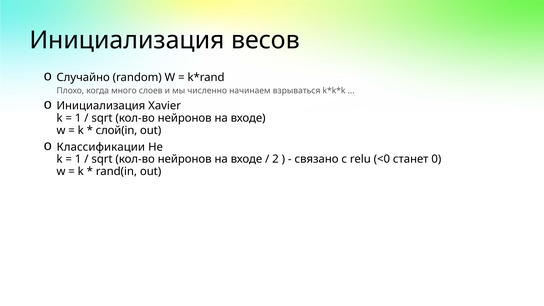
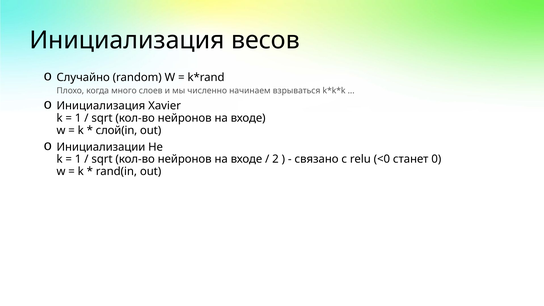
Классификации: Классификации -> Инициализации
